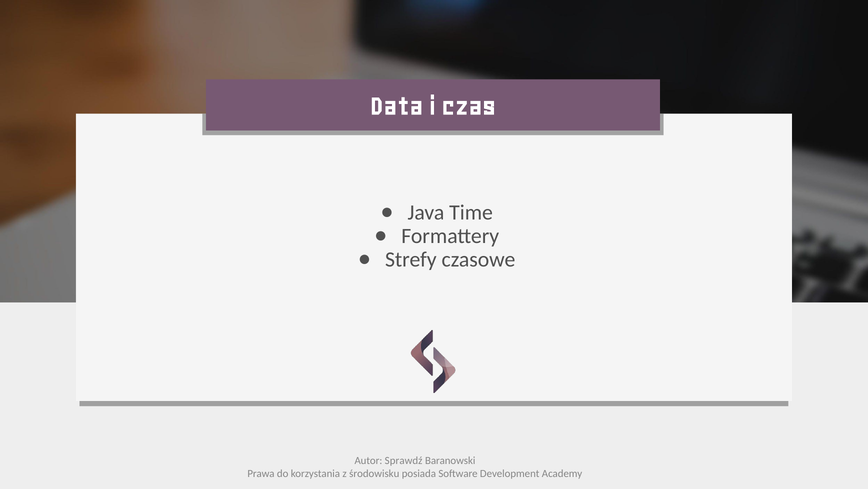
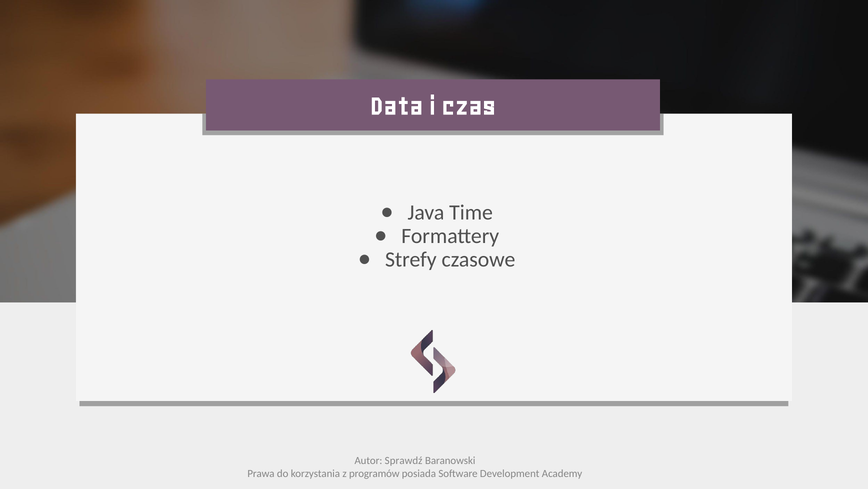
środowisku: środowisku -> programów
